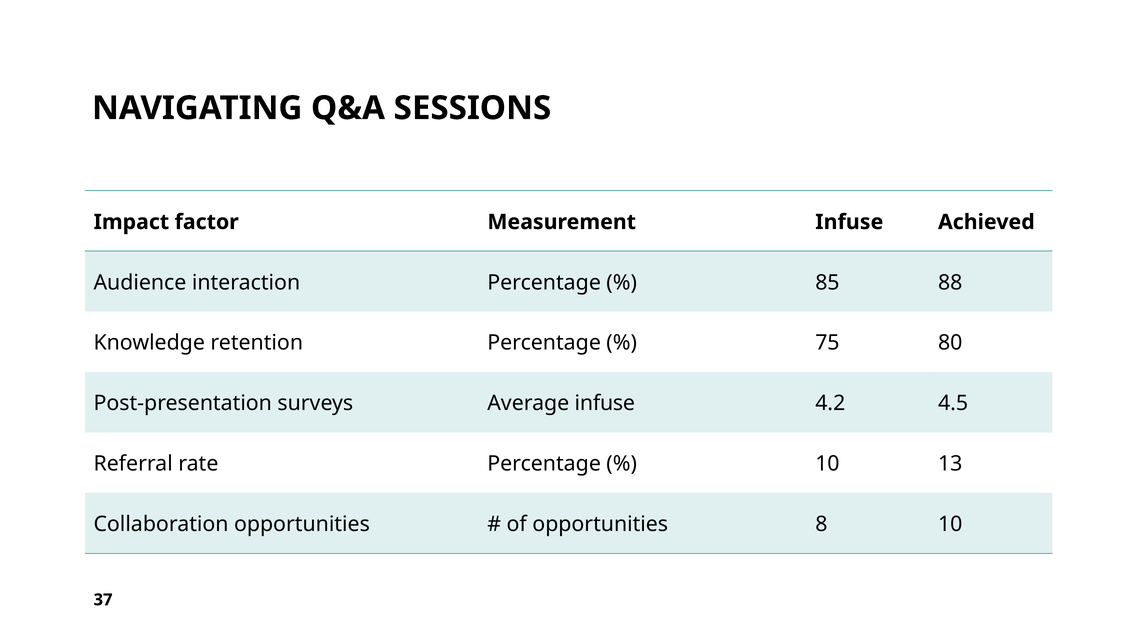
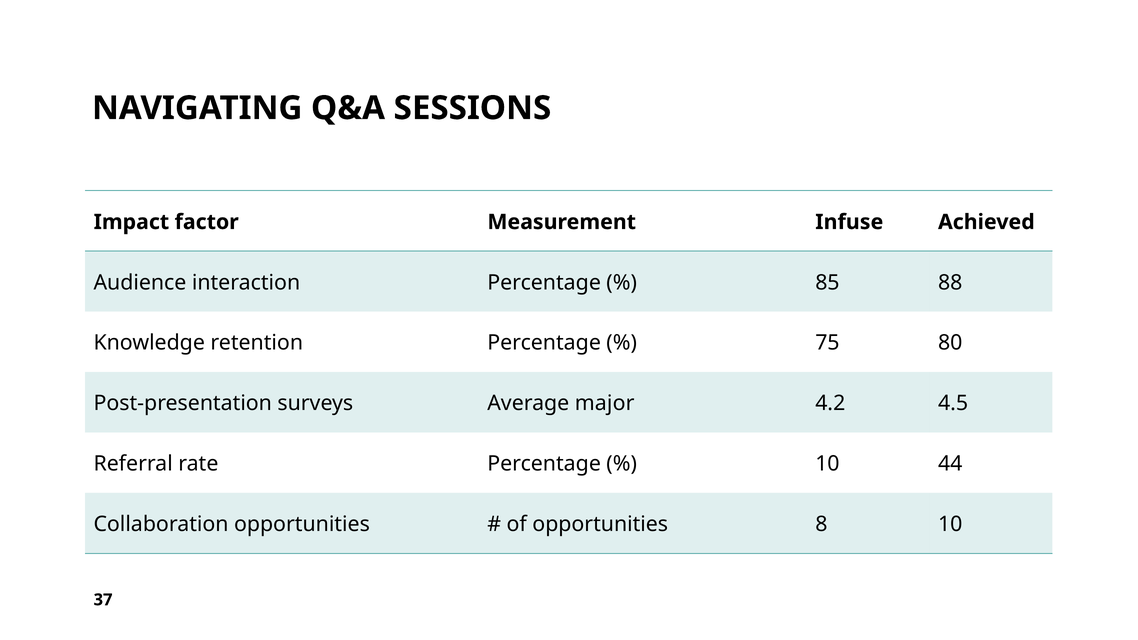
Average infuse: infuse -> major
13: 13 -> 44
